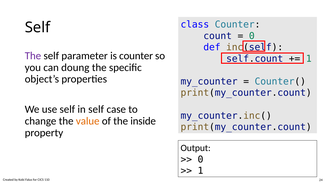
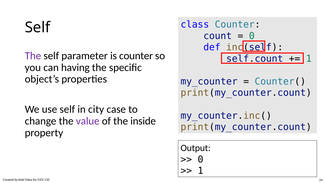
doung: doung -> having
in self: self -> city
value colour: orange -> purple
